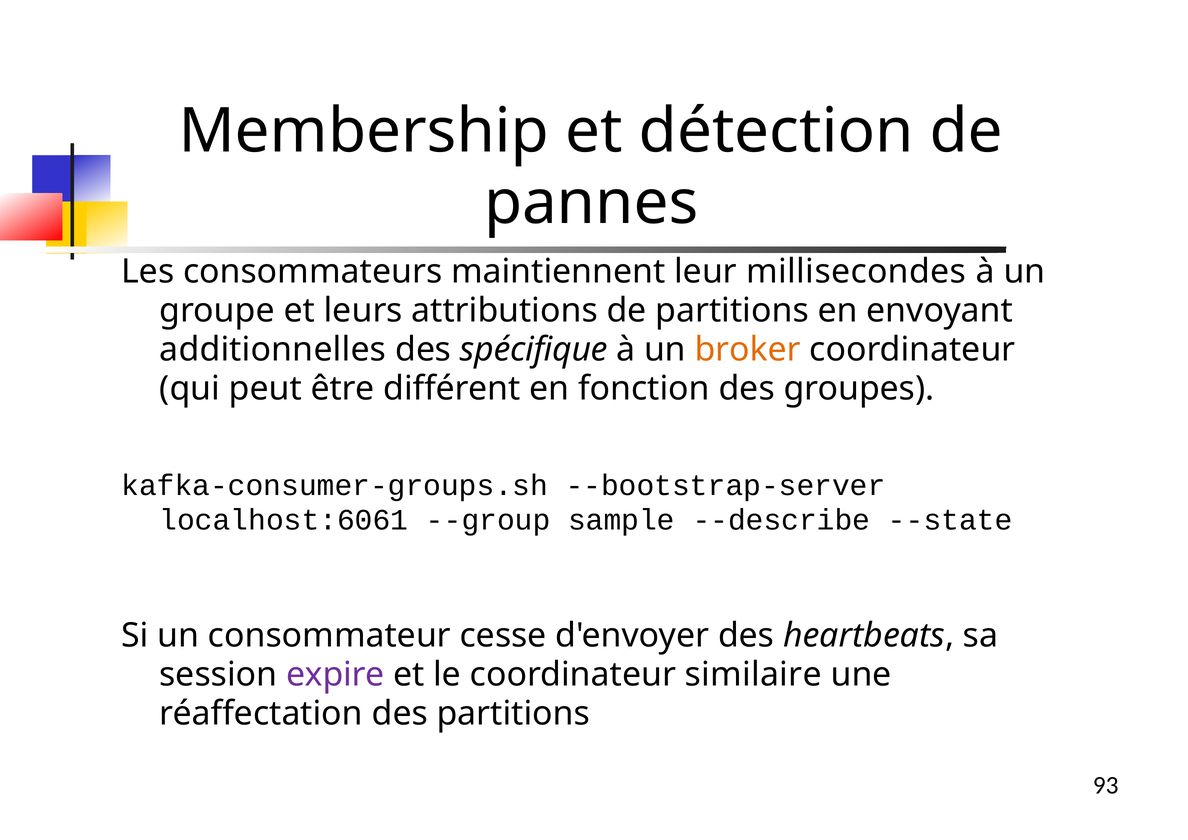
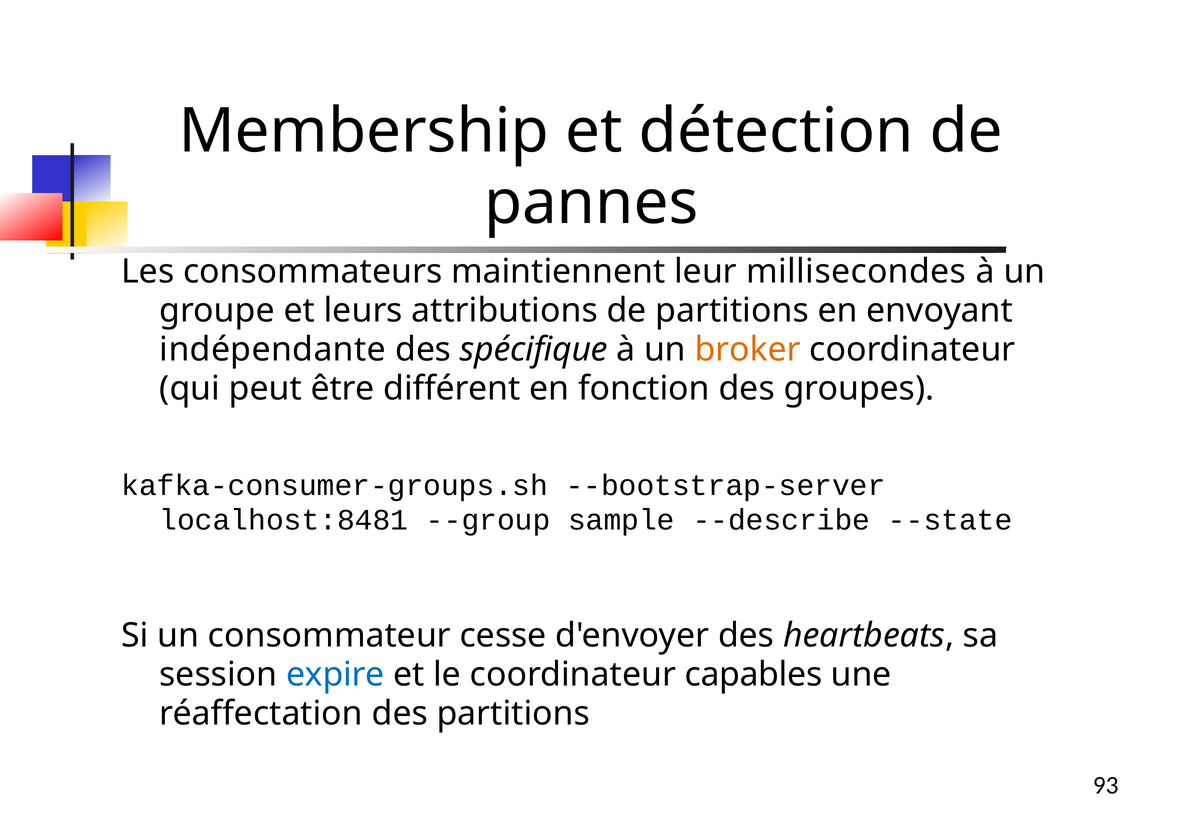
additionnelles: additionnelles -> indépendante
localhost:6061: localhost:6061 -> localhost:8481
expire colour: purple -> blue
similaire: similaire -> capables
